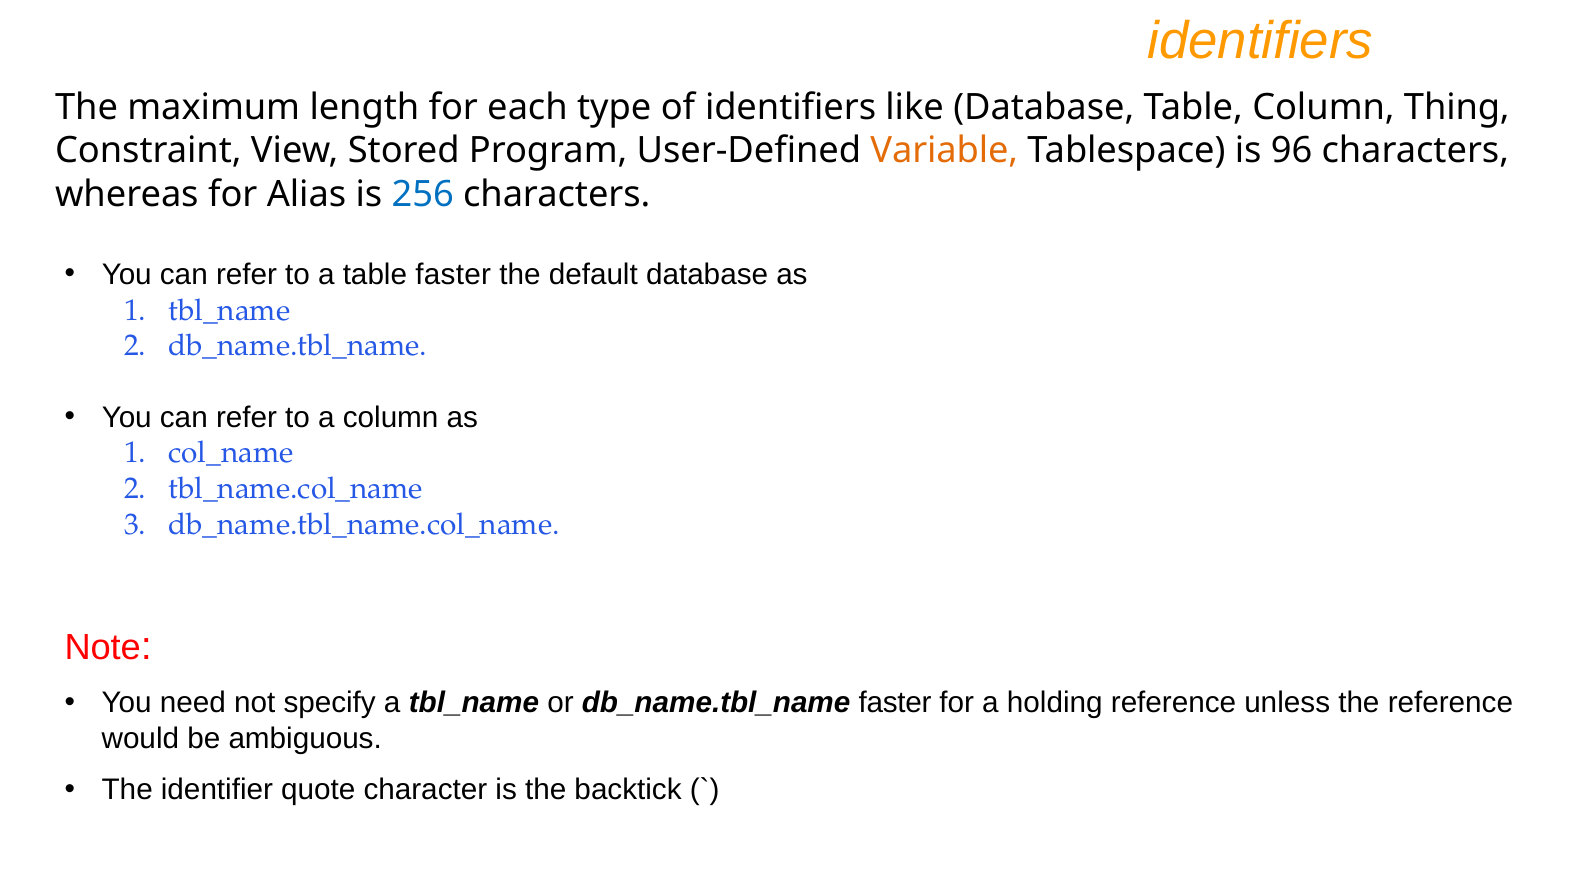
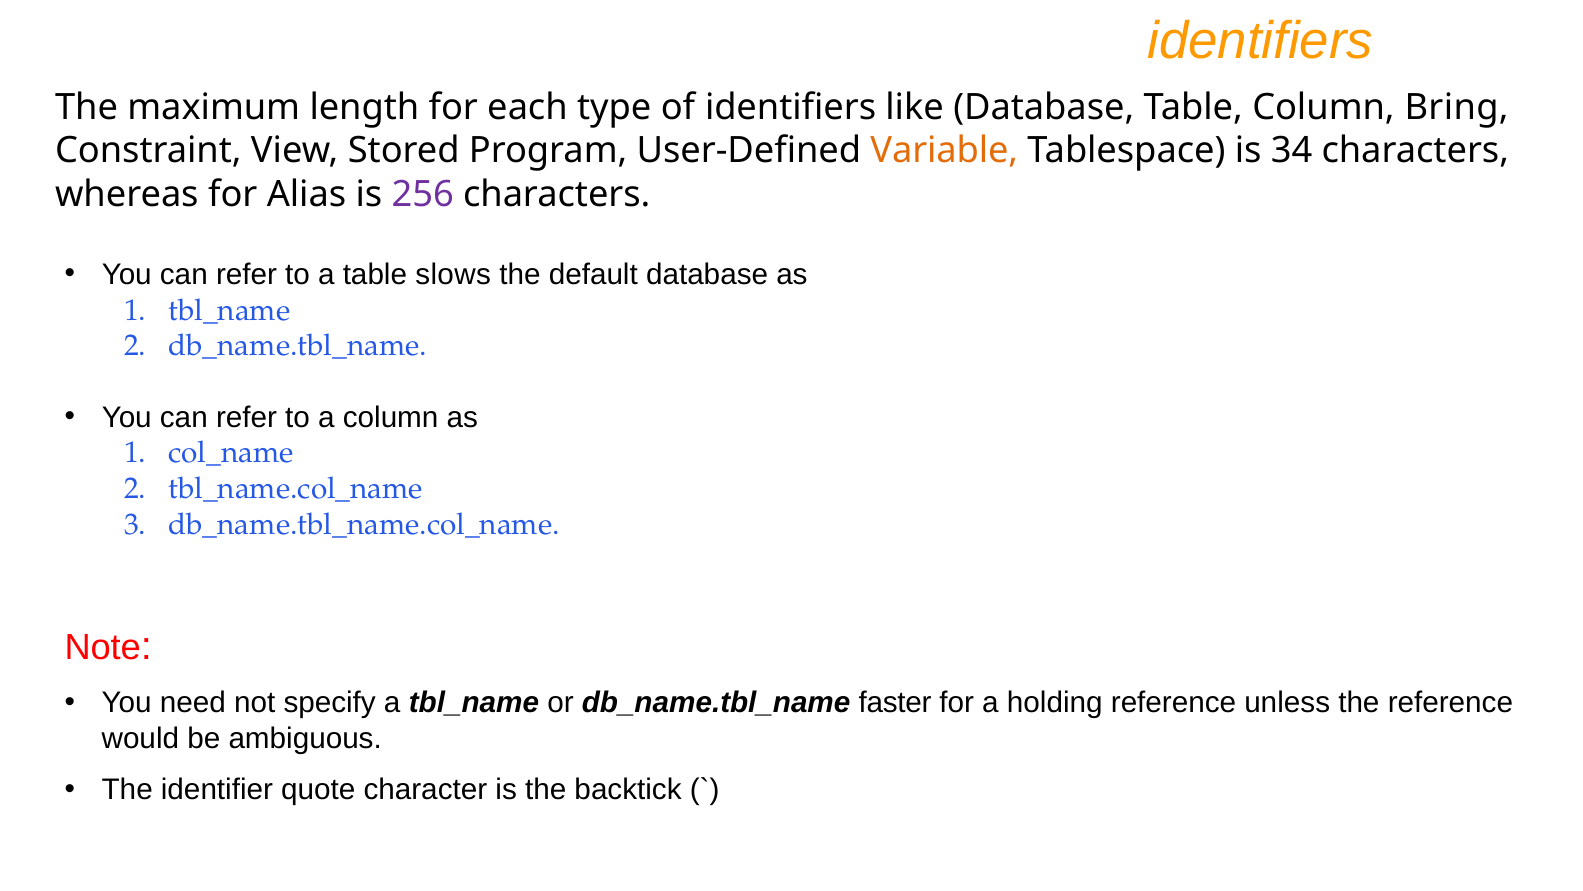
Thing: Thing -> Bring
96: 96 -> 34
256 colour: blue -> purple
table faster: faster -> slows
